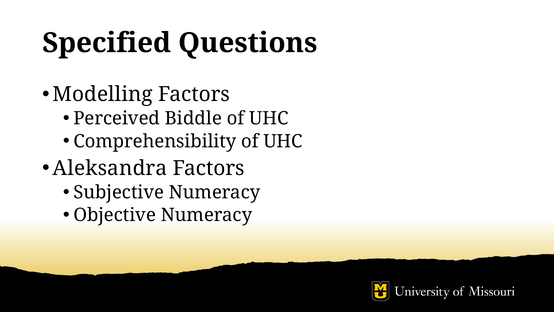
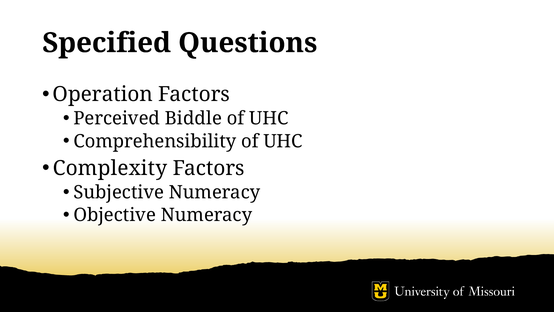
Modelling: Modelling -> Operation
Aleksandra: Aleksandra -> Complexity
